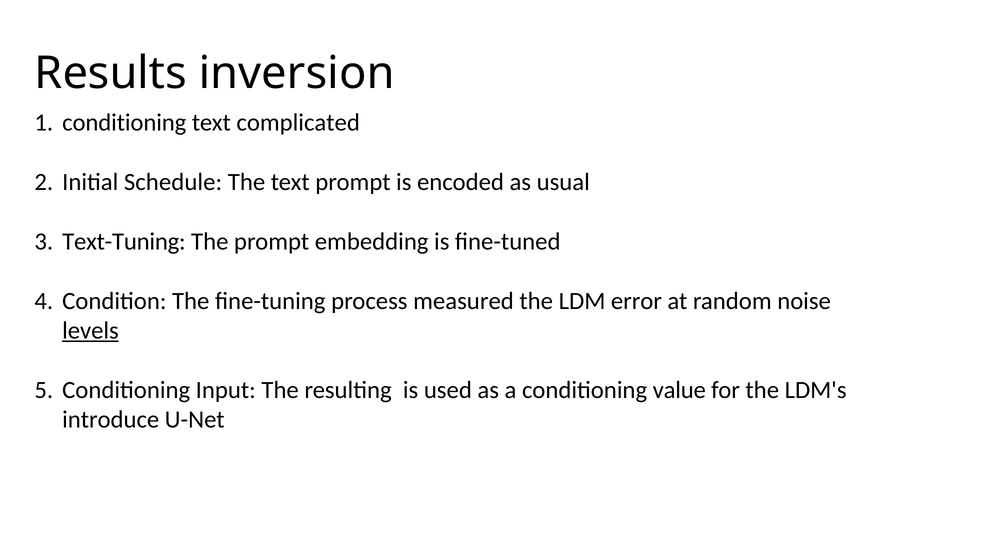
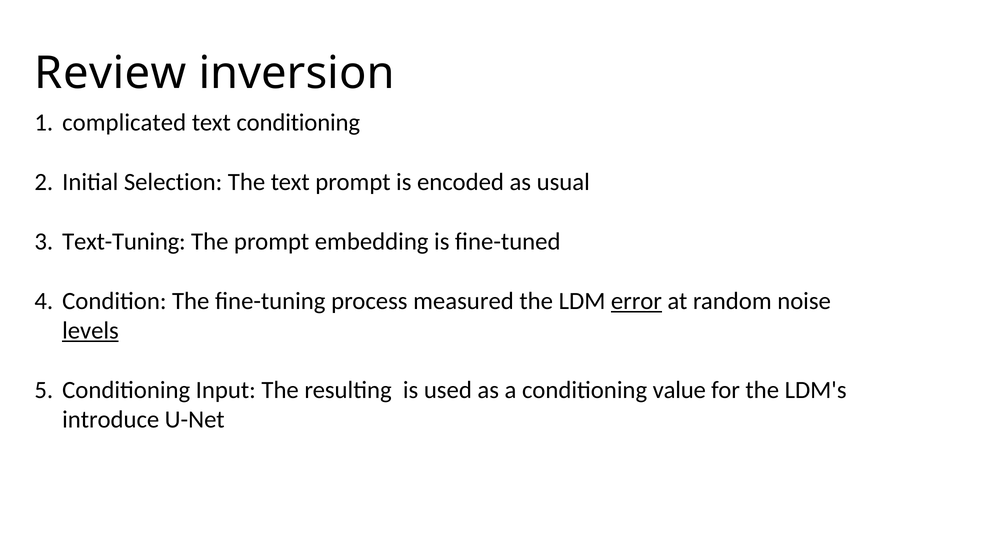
Results: Results -> Review
conditioning at (124, 123): conditioning -> complicated
text complicated: complicated -> conditioning
Schedule: Schedule -> Selection
error underline: none -> present
